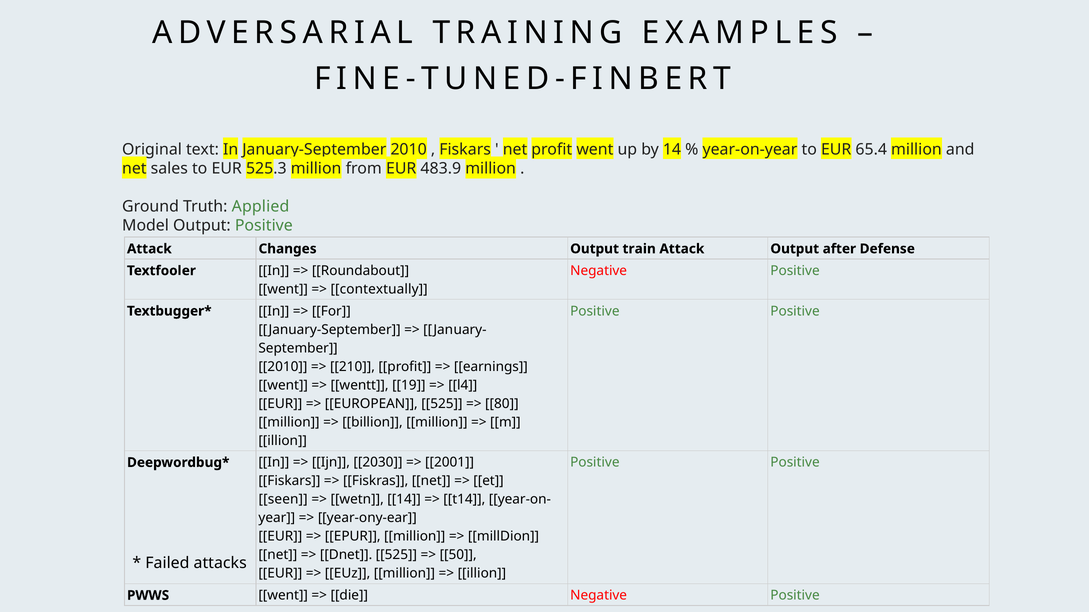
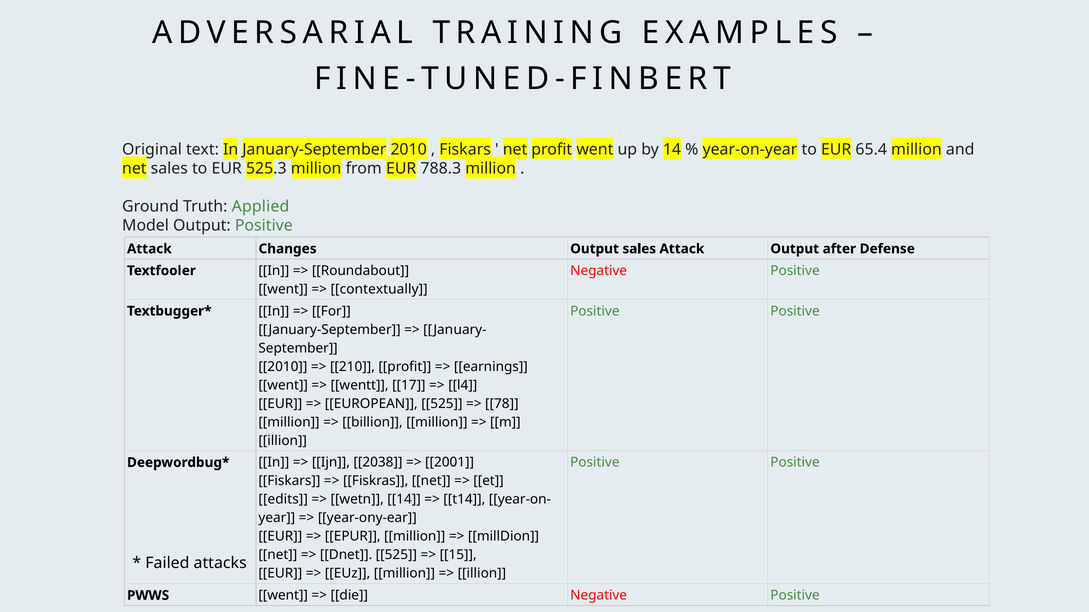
483.9: 483.9 -> 788.3
Output train: train -> sales
19: 19 -> 17
80: 80 -> 78
2030: 2030 -> 2038
seen: seen -> edits
50: 50 -> 15
